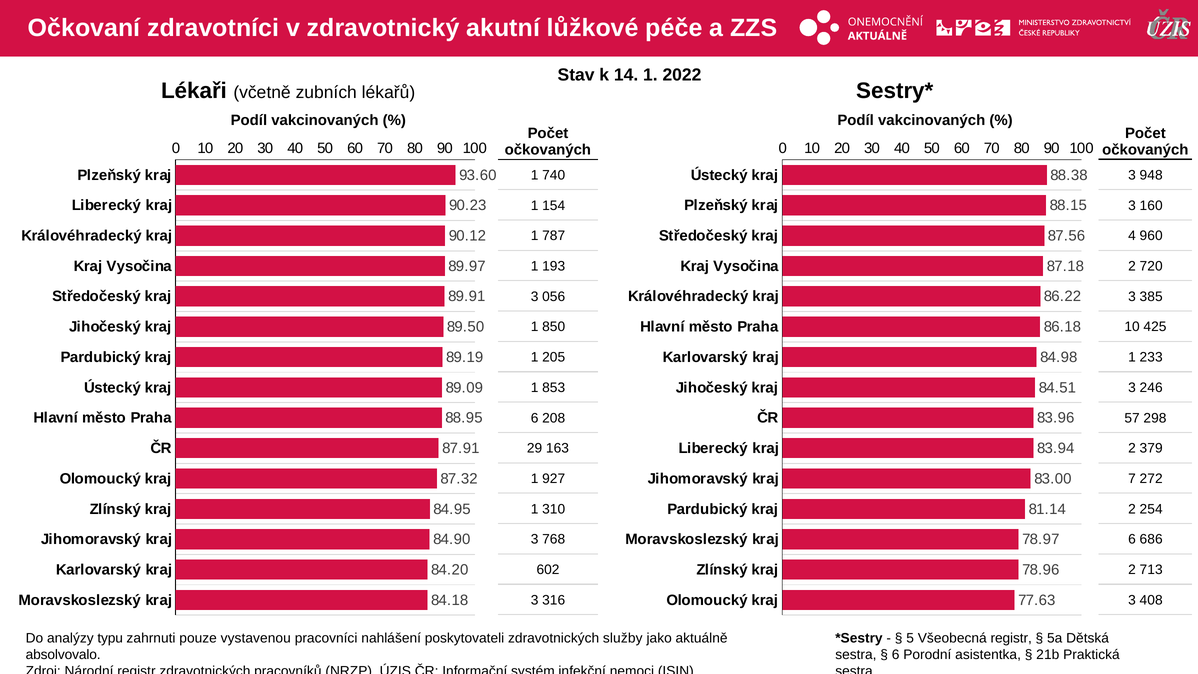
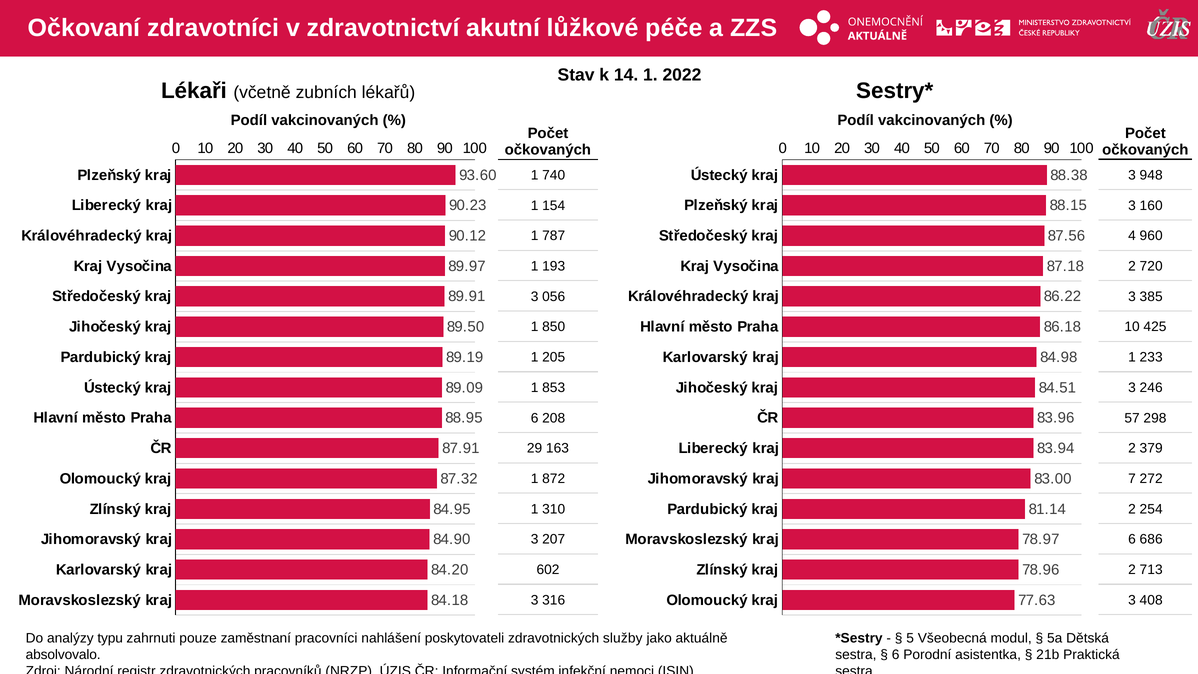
zdravotnický: zdravotnický -> zdravotnictví
927: 927 -> 872
768: 768 -> 207
vystavenou: vystavenou -> zaměstnaní
Všeobecná registr: registr -> modul
